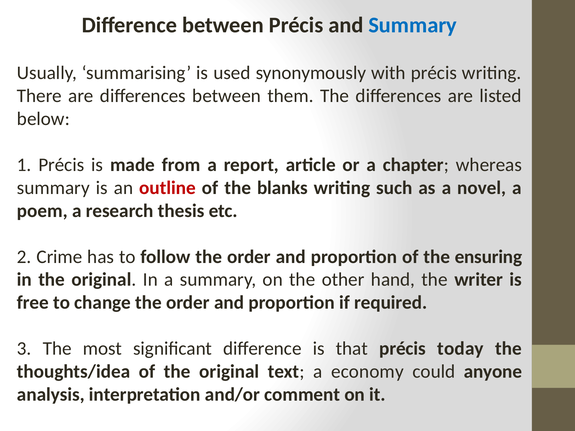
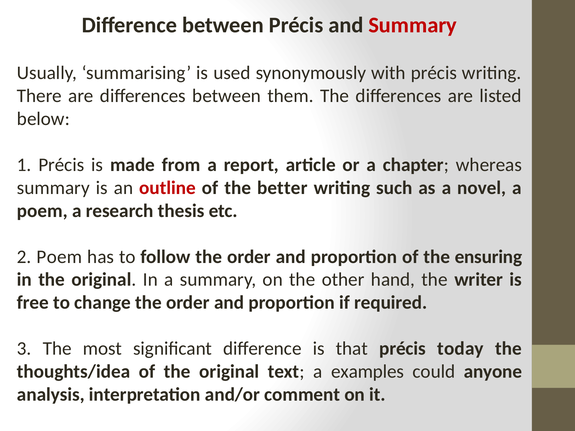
Summary at (413, 25) colour: blue -> red
blanks: blanks -> better
2 Crime: Crime -> Poem
economy: economy -> examples
